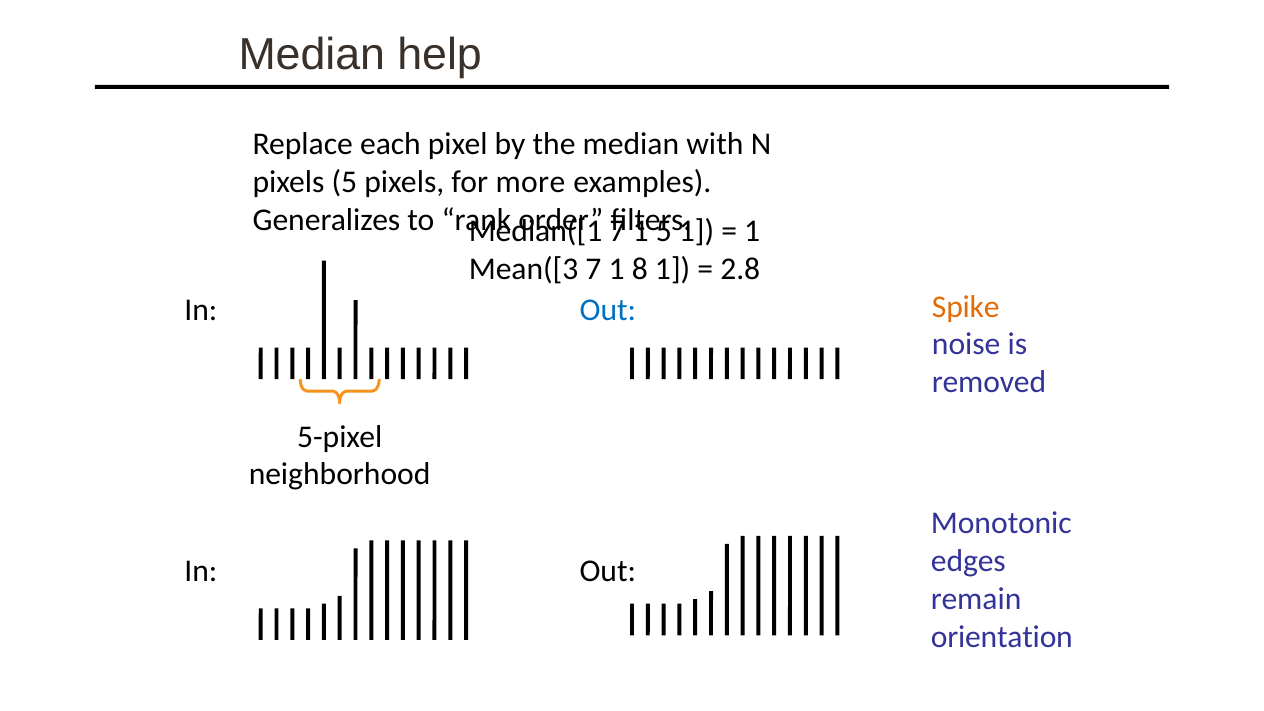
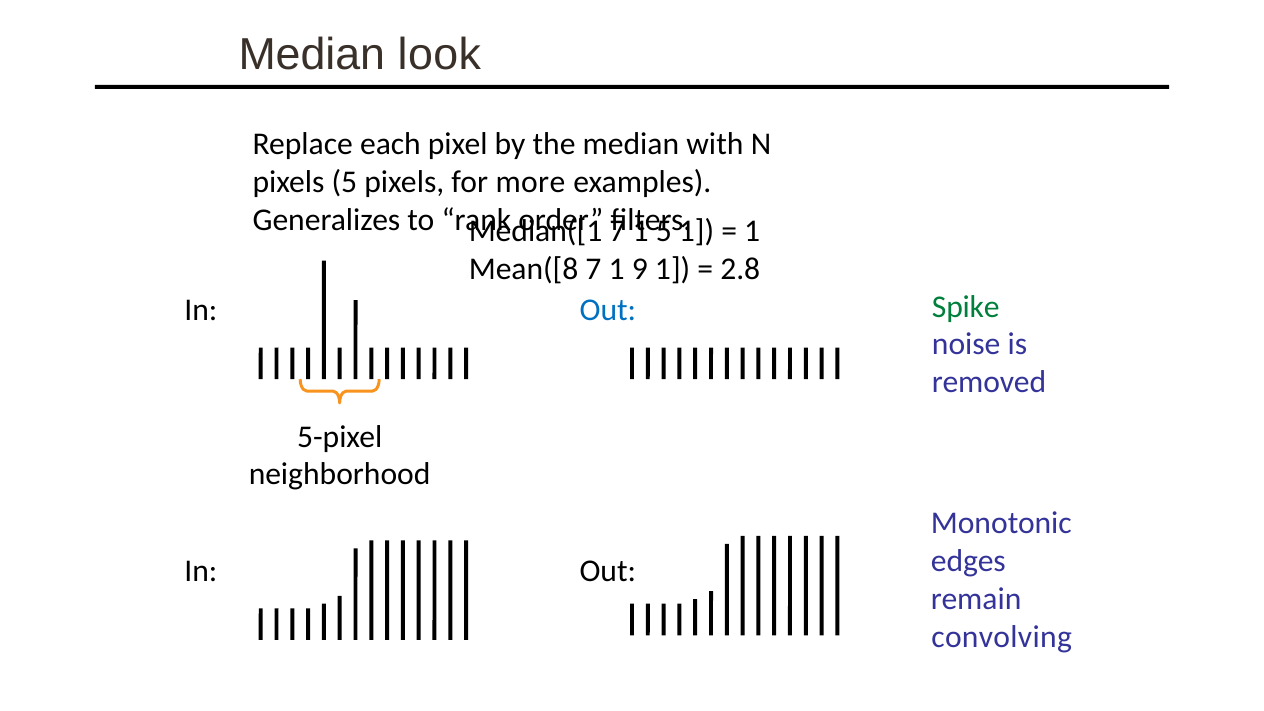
help: help -> look
Mean([3: Mean([3 -> Mean([8
8: 8 -> 9
Spike colour: orange -> green
orientation: orientation -> convolving
